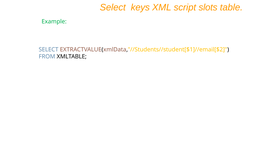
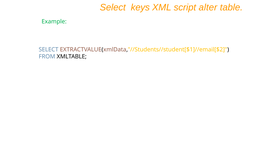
slots: slots -> alter
